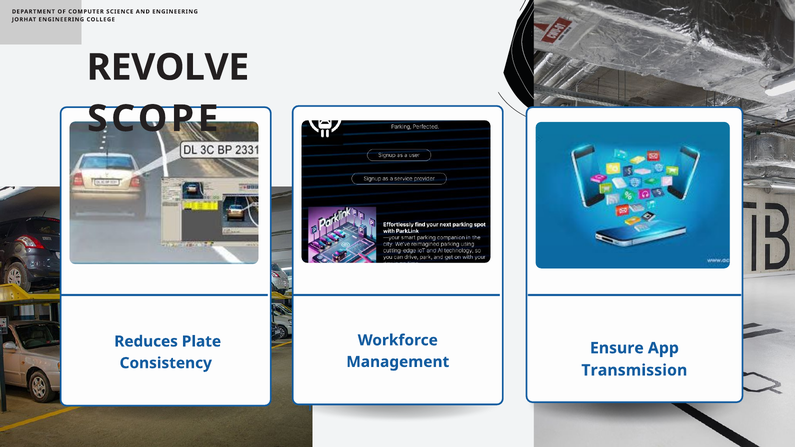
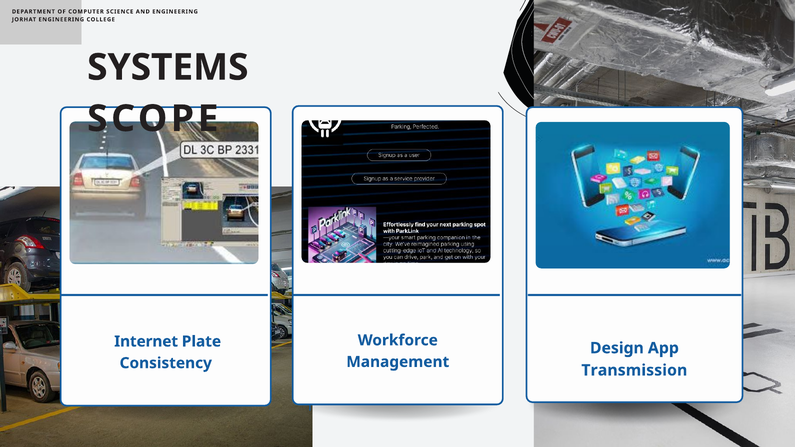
REVOLVE: REVOLVE -> SYSTEMS
Reduces: Reduces -> Internet
Ensure: Ensure -> Design
